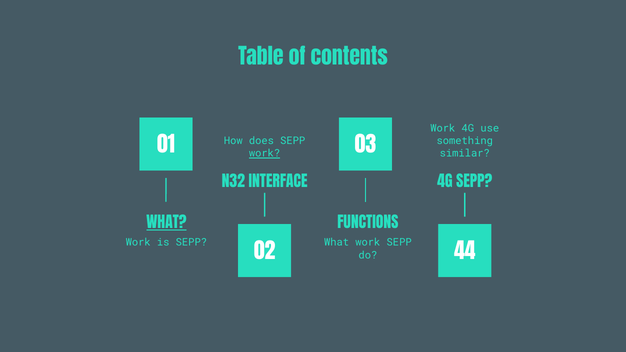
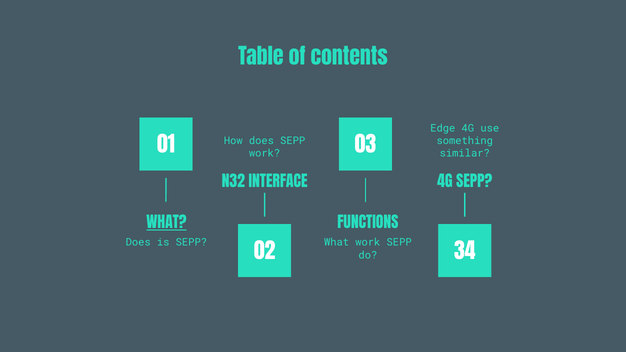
Work at (443, 129): Work -> Edge
work at (265, 154) underline: present -> none
Work at (138, 243): Work -> Does
44: 44 -> 34
